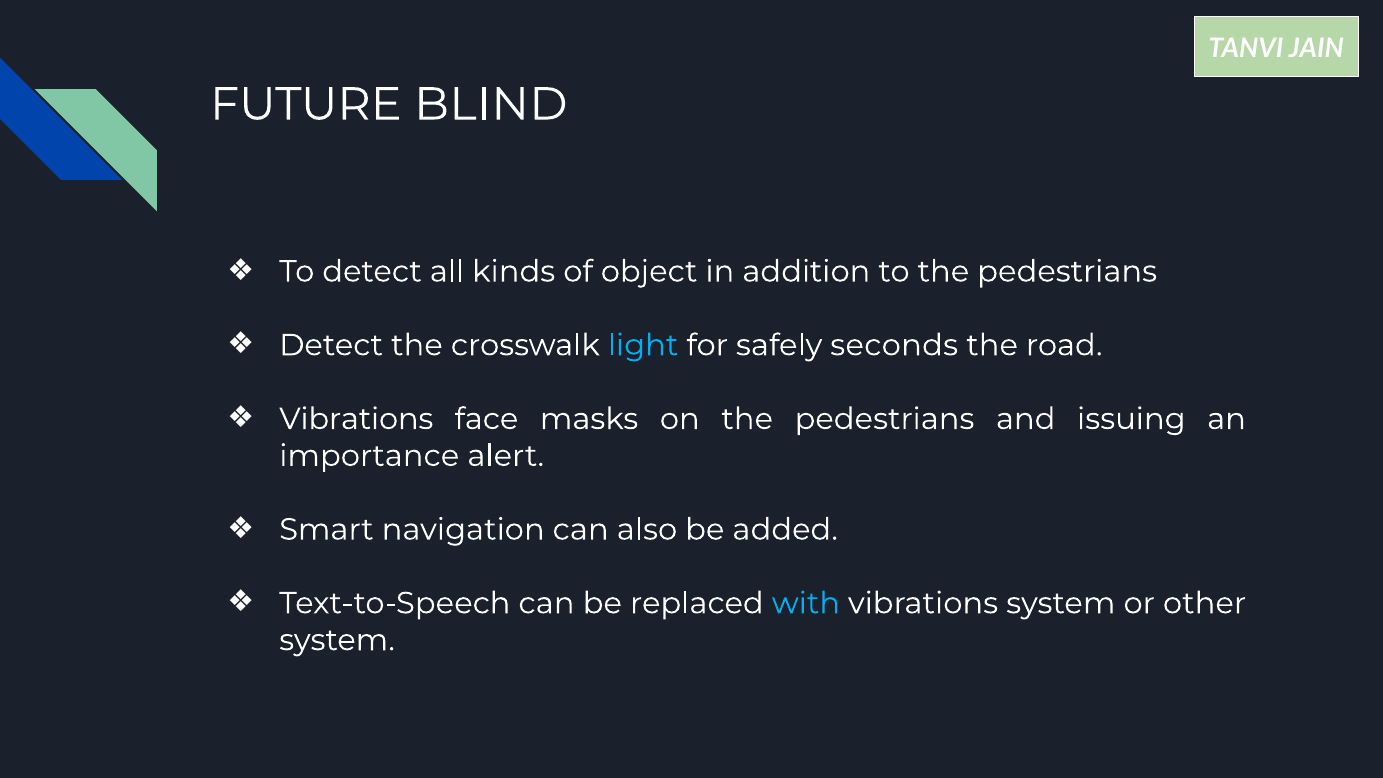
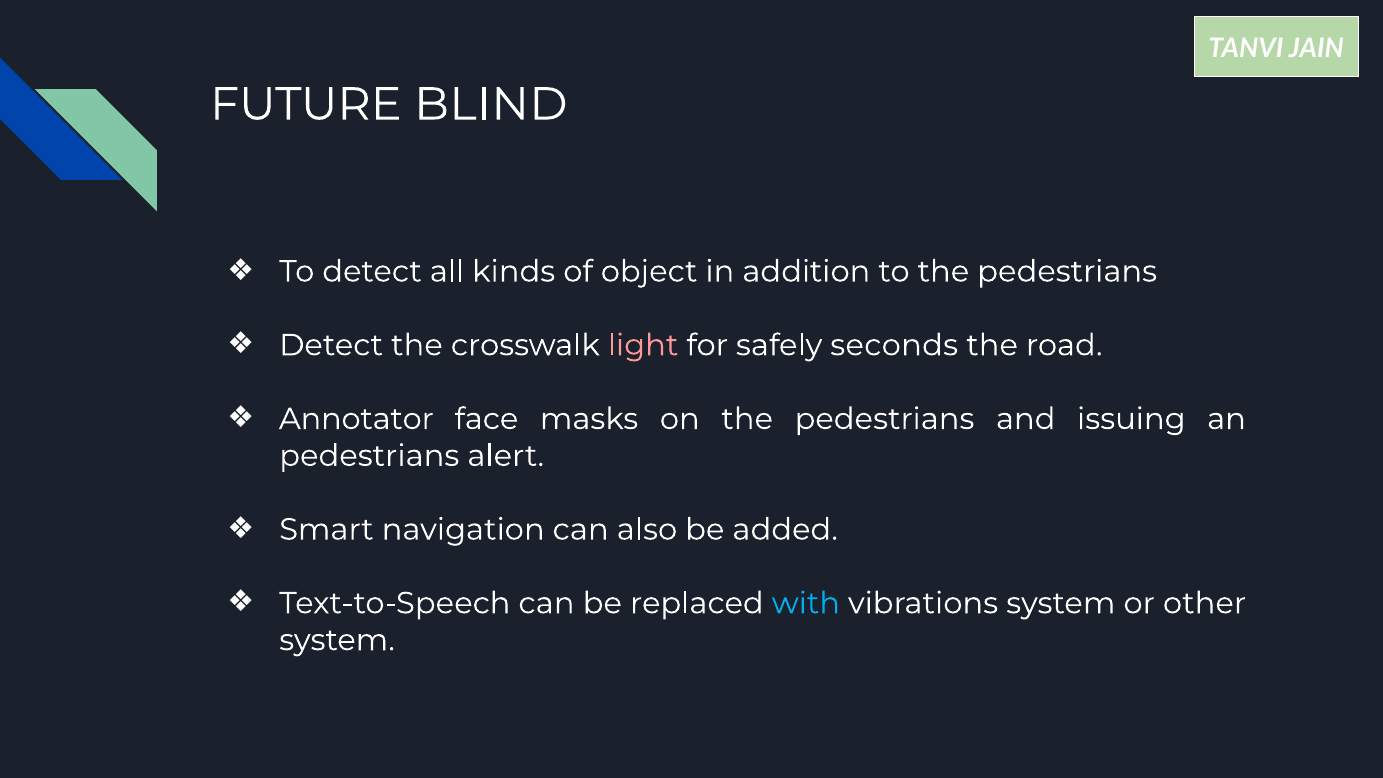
light colour: light blue -> pink
Vibrations at (356, 419): Vibrations -> Annotator
importance at (369, 456): importance -> pedestrians
